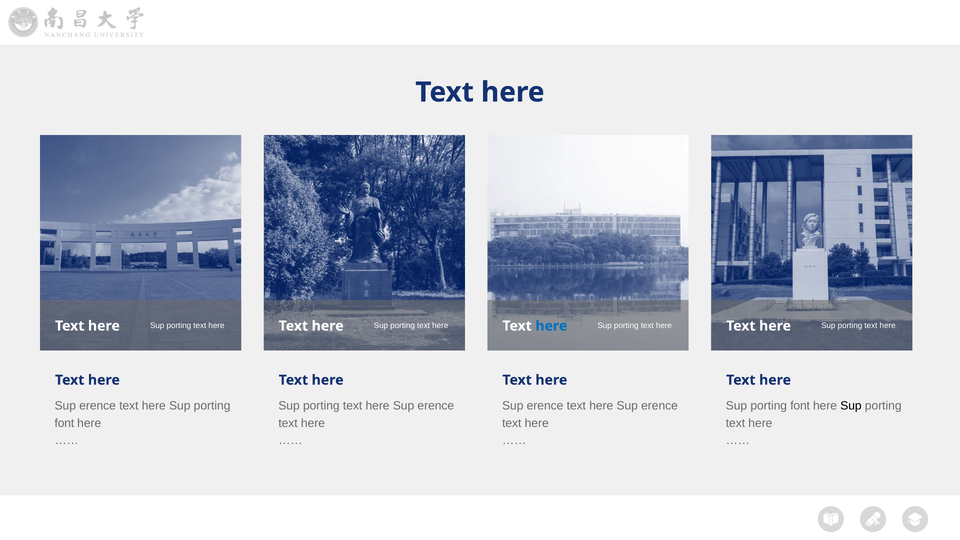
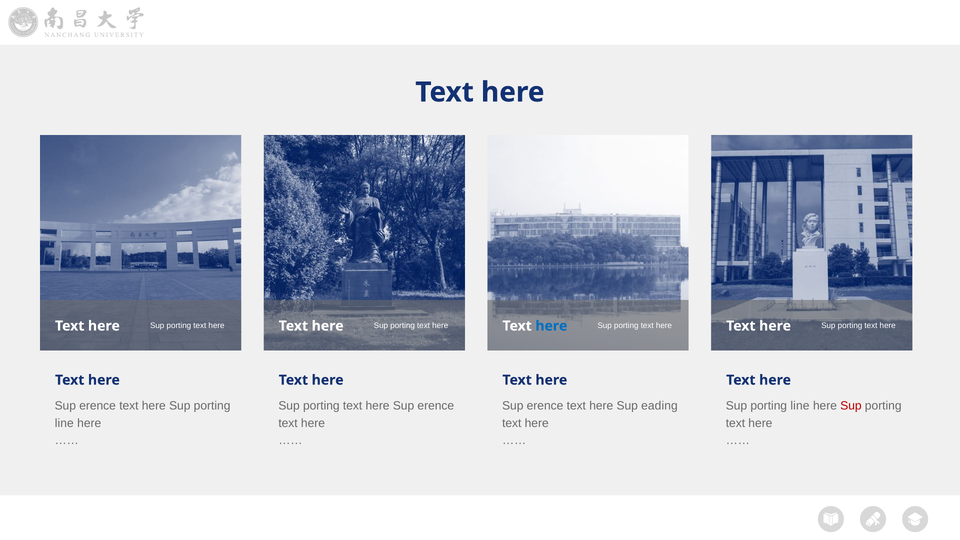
erence at (660, 406): erence -> eading
font at (800, 406): font -> line
Sup at (851, 406) colour: black -> red
font at (64, 423): font -> line
